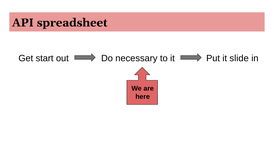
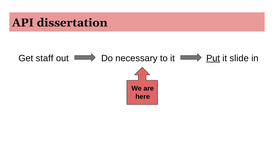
spreadsheet: spreadsheet -> dissertation
start: start -> staff
Put underline: none -> present
